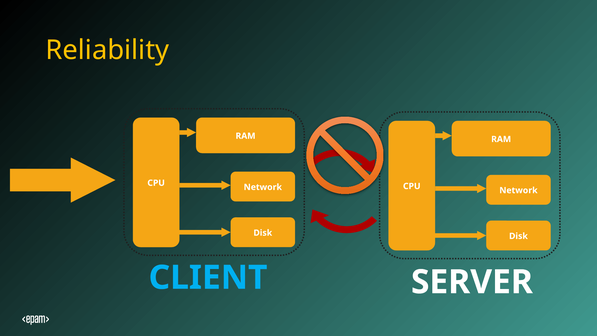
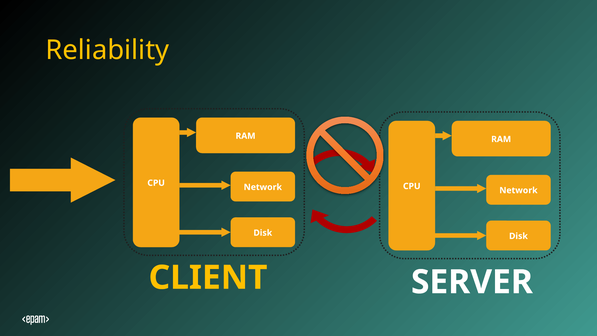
CLIENT colour: light blue -> yellow
